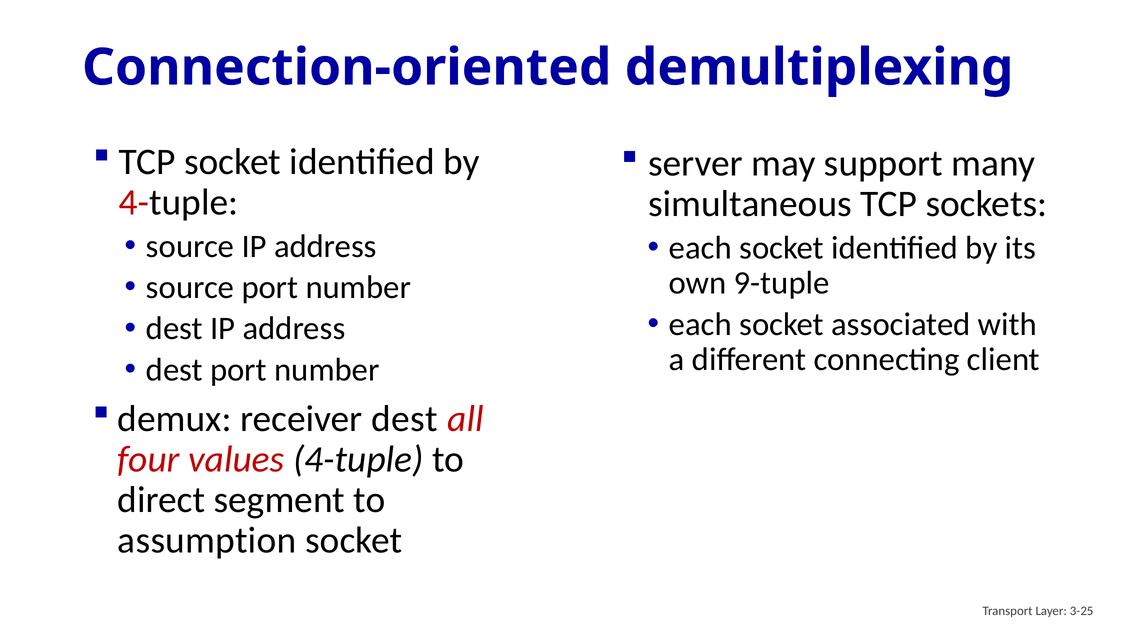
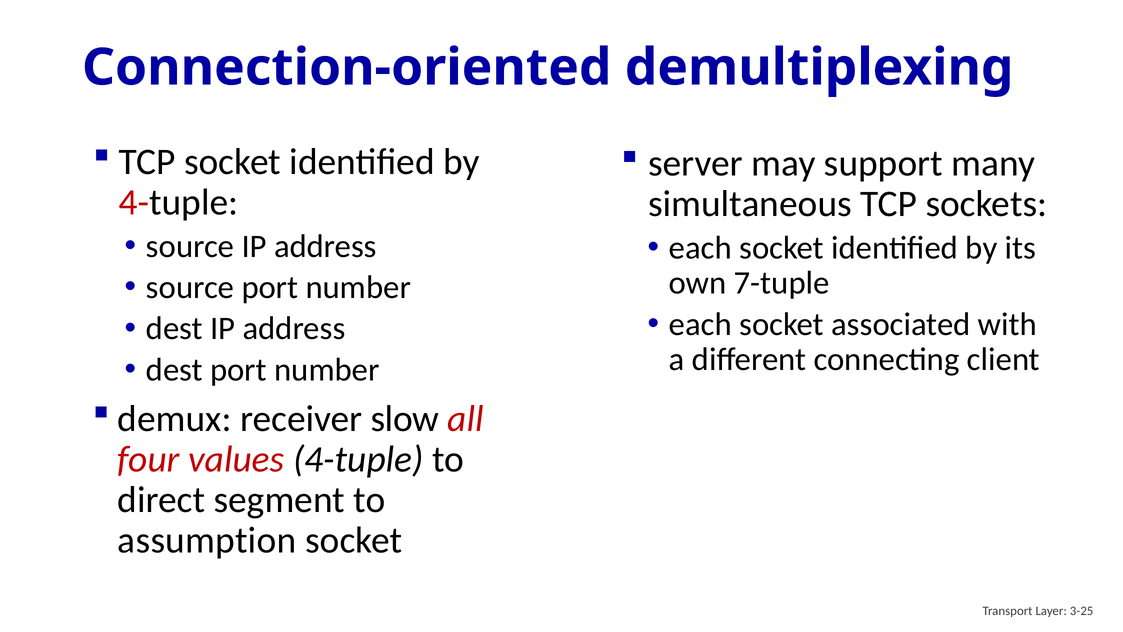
9-tuple: 9-tuple -> 7-tuple
receiver dest: dest -> slow
